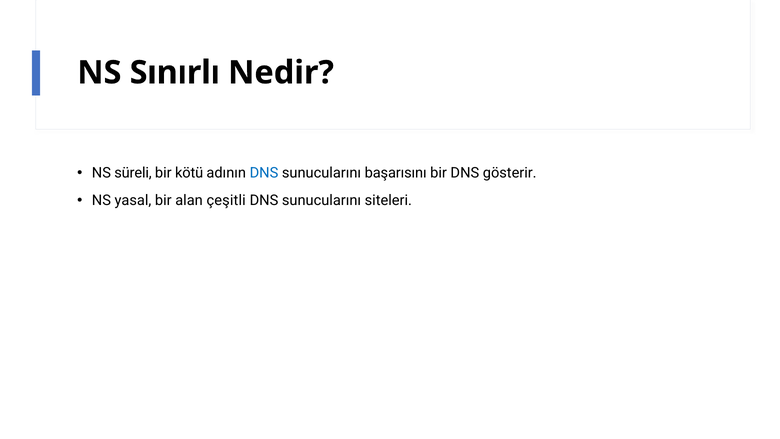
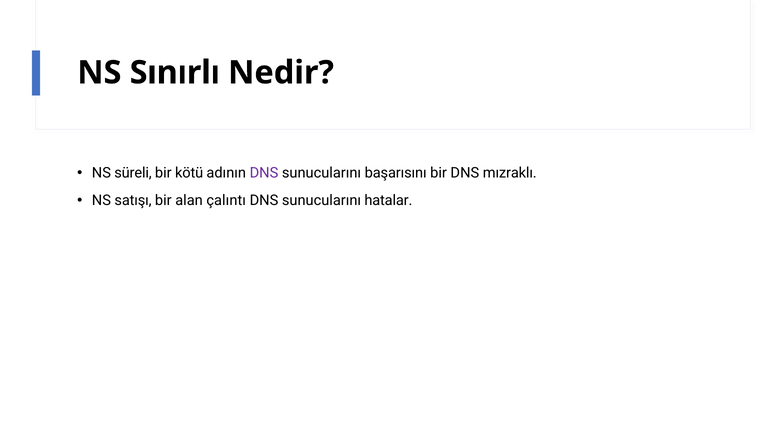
DNS at (264, 173) colour: blue -> purple
gösterir: gösterir -> mızraklı
yasal: yasal -> satışı
çeşitli: çeşitli -> çalıntı
siteleri: siteleri -> hatalar
